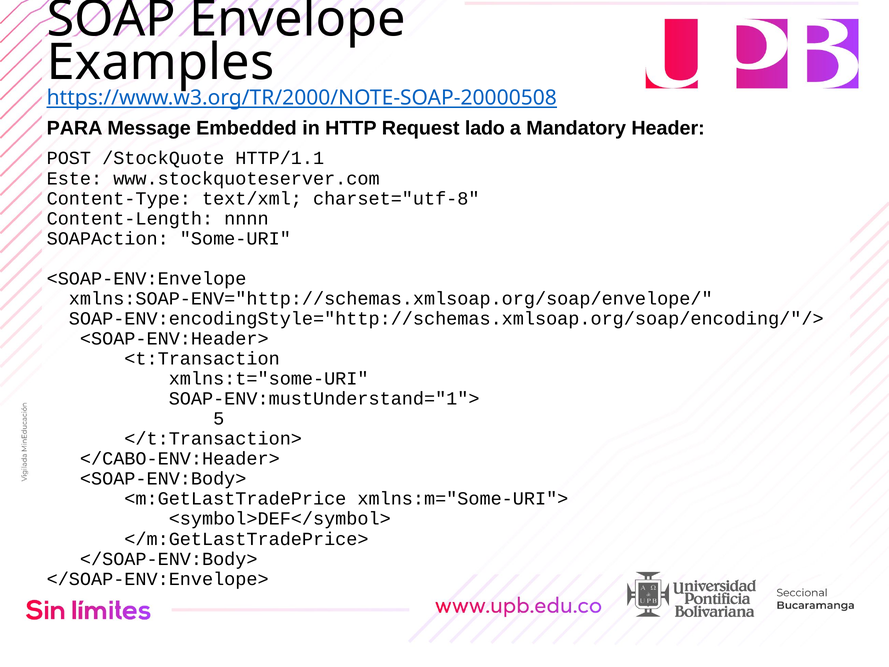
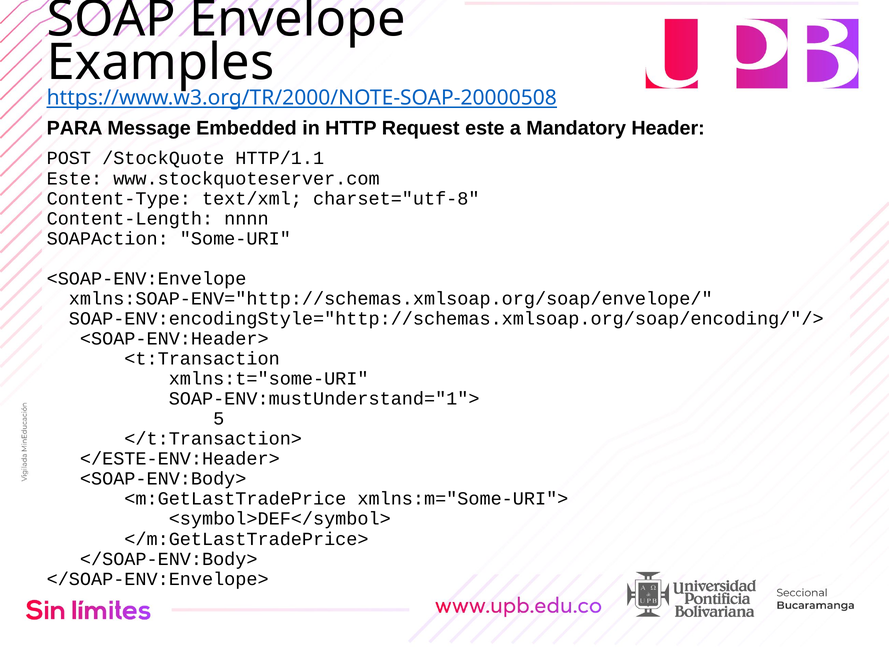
Request lado: lado -> este
</CABO-ENV:Header>: </CABO-ENV:Header> -> </ESTE-ENV:Header>
